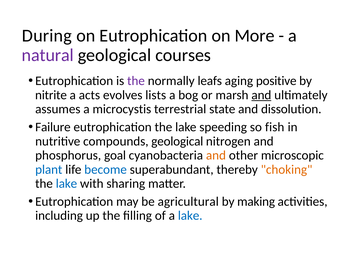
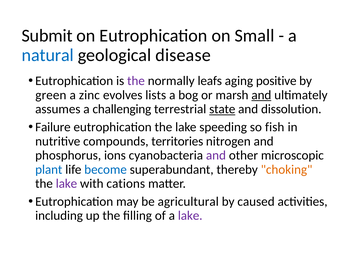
During: During -> Submit
More: More -> Small
natural colour: purple -> blue
courses: courses -> disease
nitrite: nitrite -> green
acts: acts -> zinc
microcystis: microcystis -> challenging
state underline: none -> present
compounds geological: geological -> territories
goal: goal -> ions
and at (216, 155) colour: orange -> purple
lake at (66, 183) colour: blue -> purple
sharing: sharing -> cations
making: making -> caused
lake at (190, 215) colour: blue -> purple
